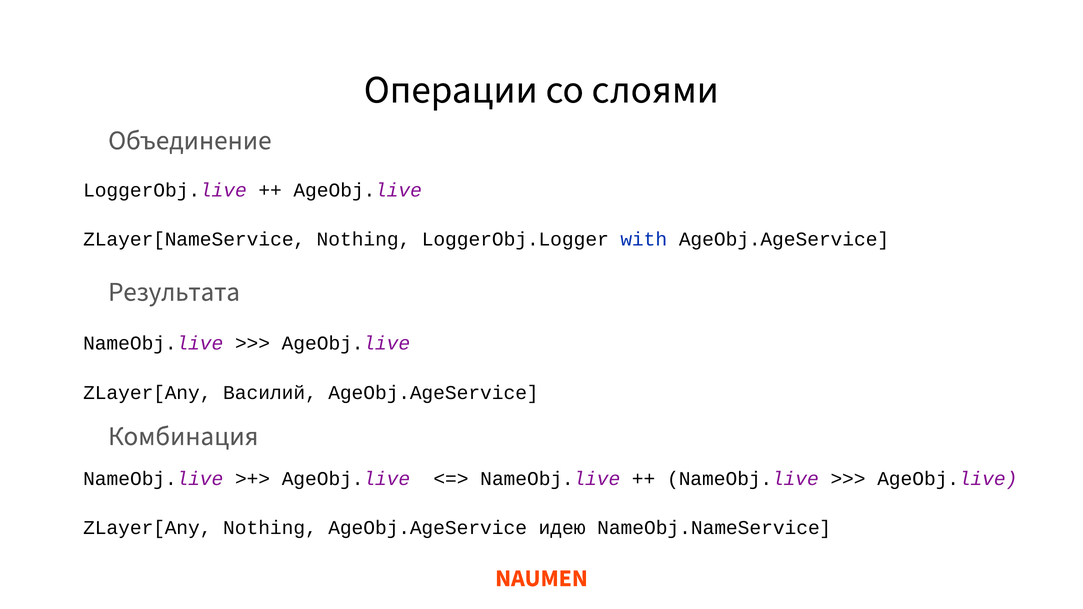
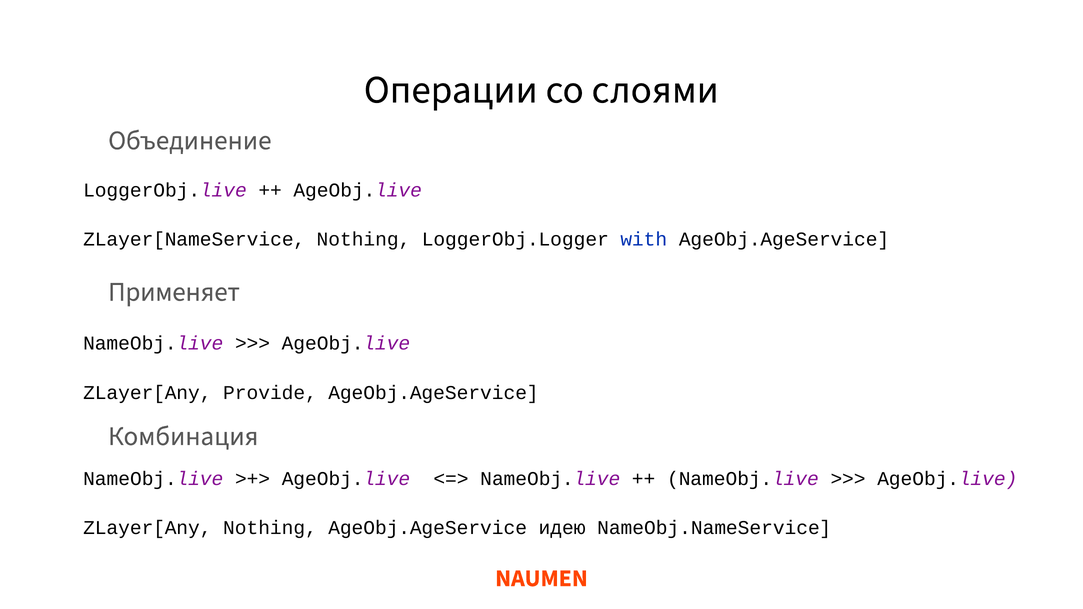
Результата: Результата -> Применяет
Василий: Василий -> Provide
